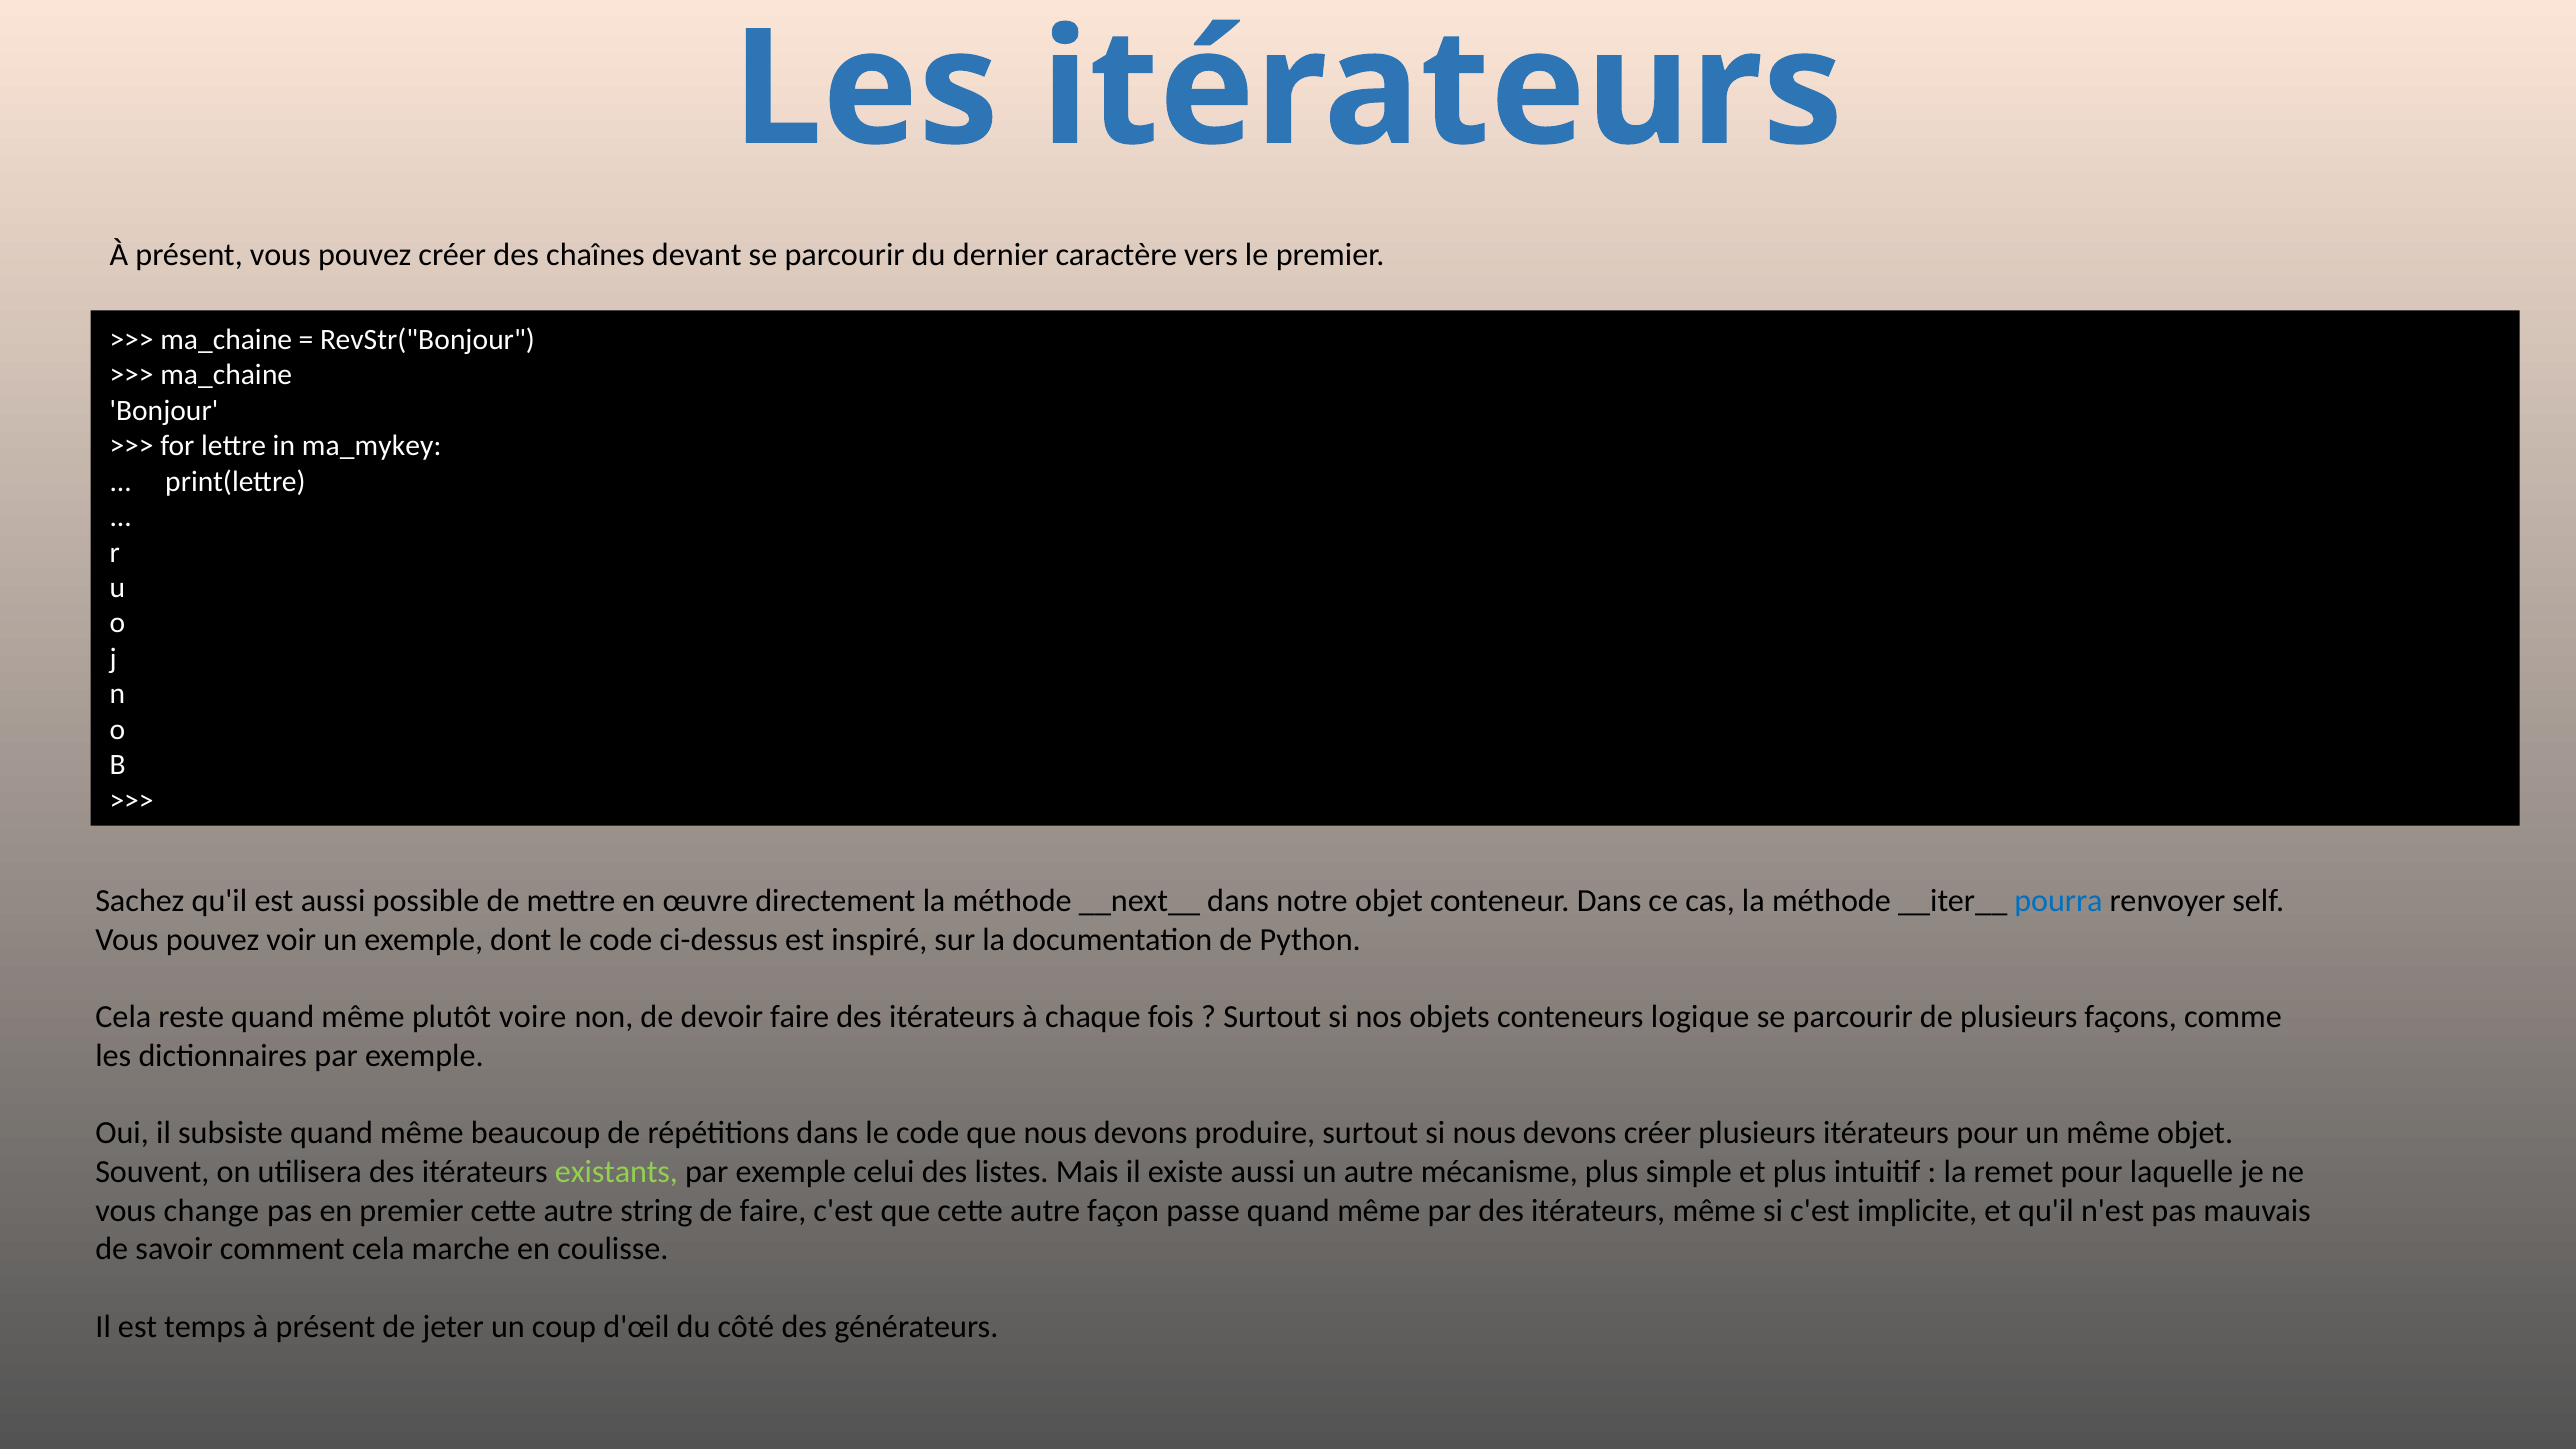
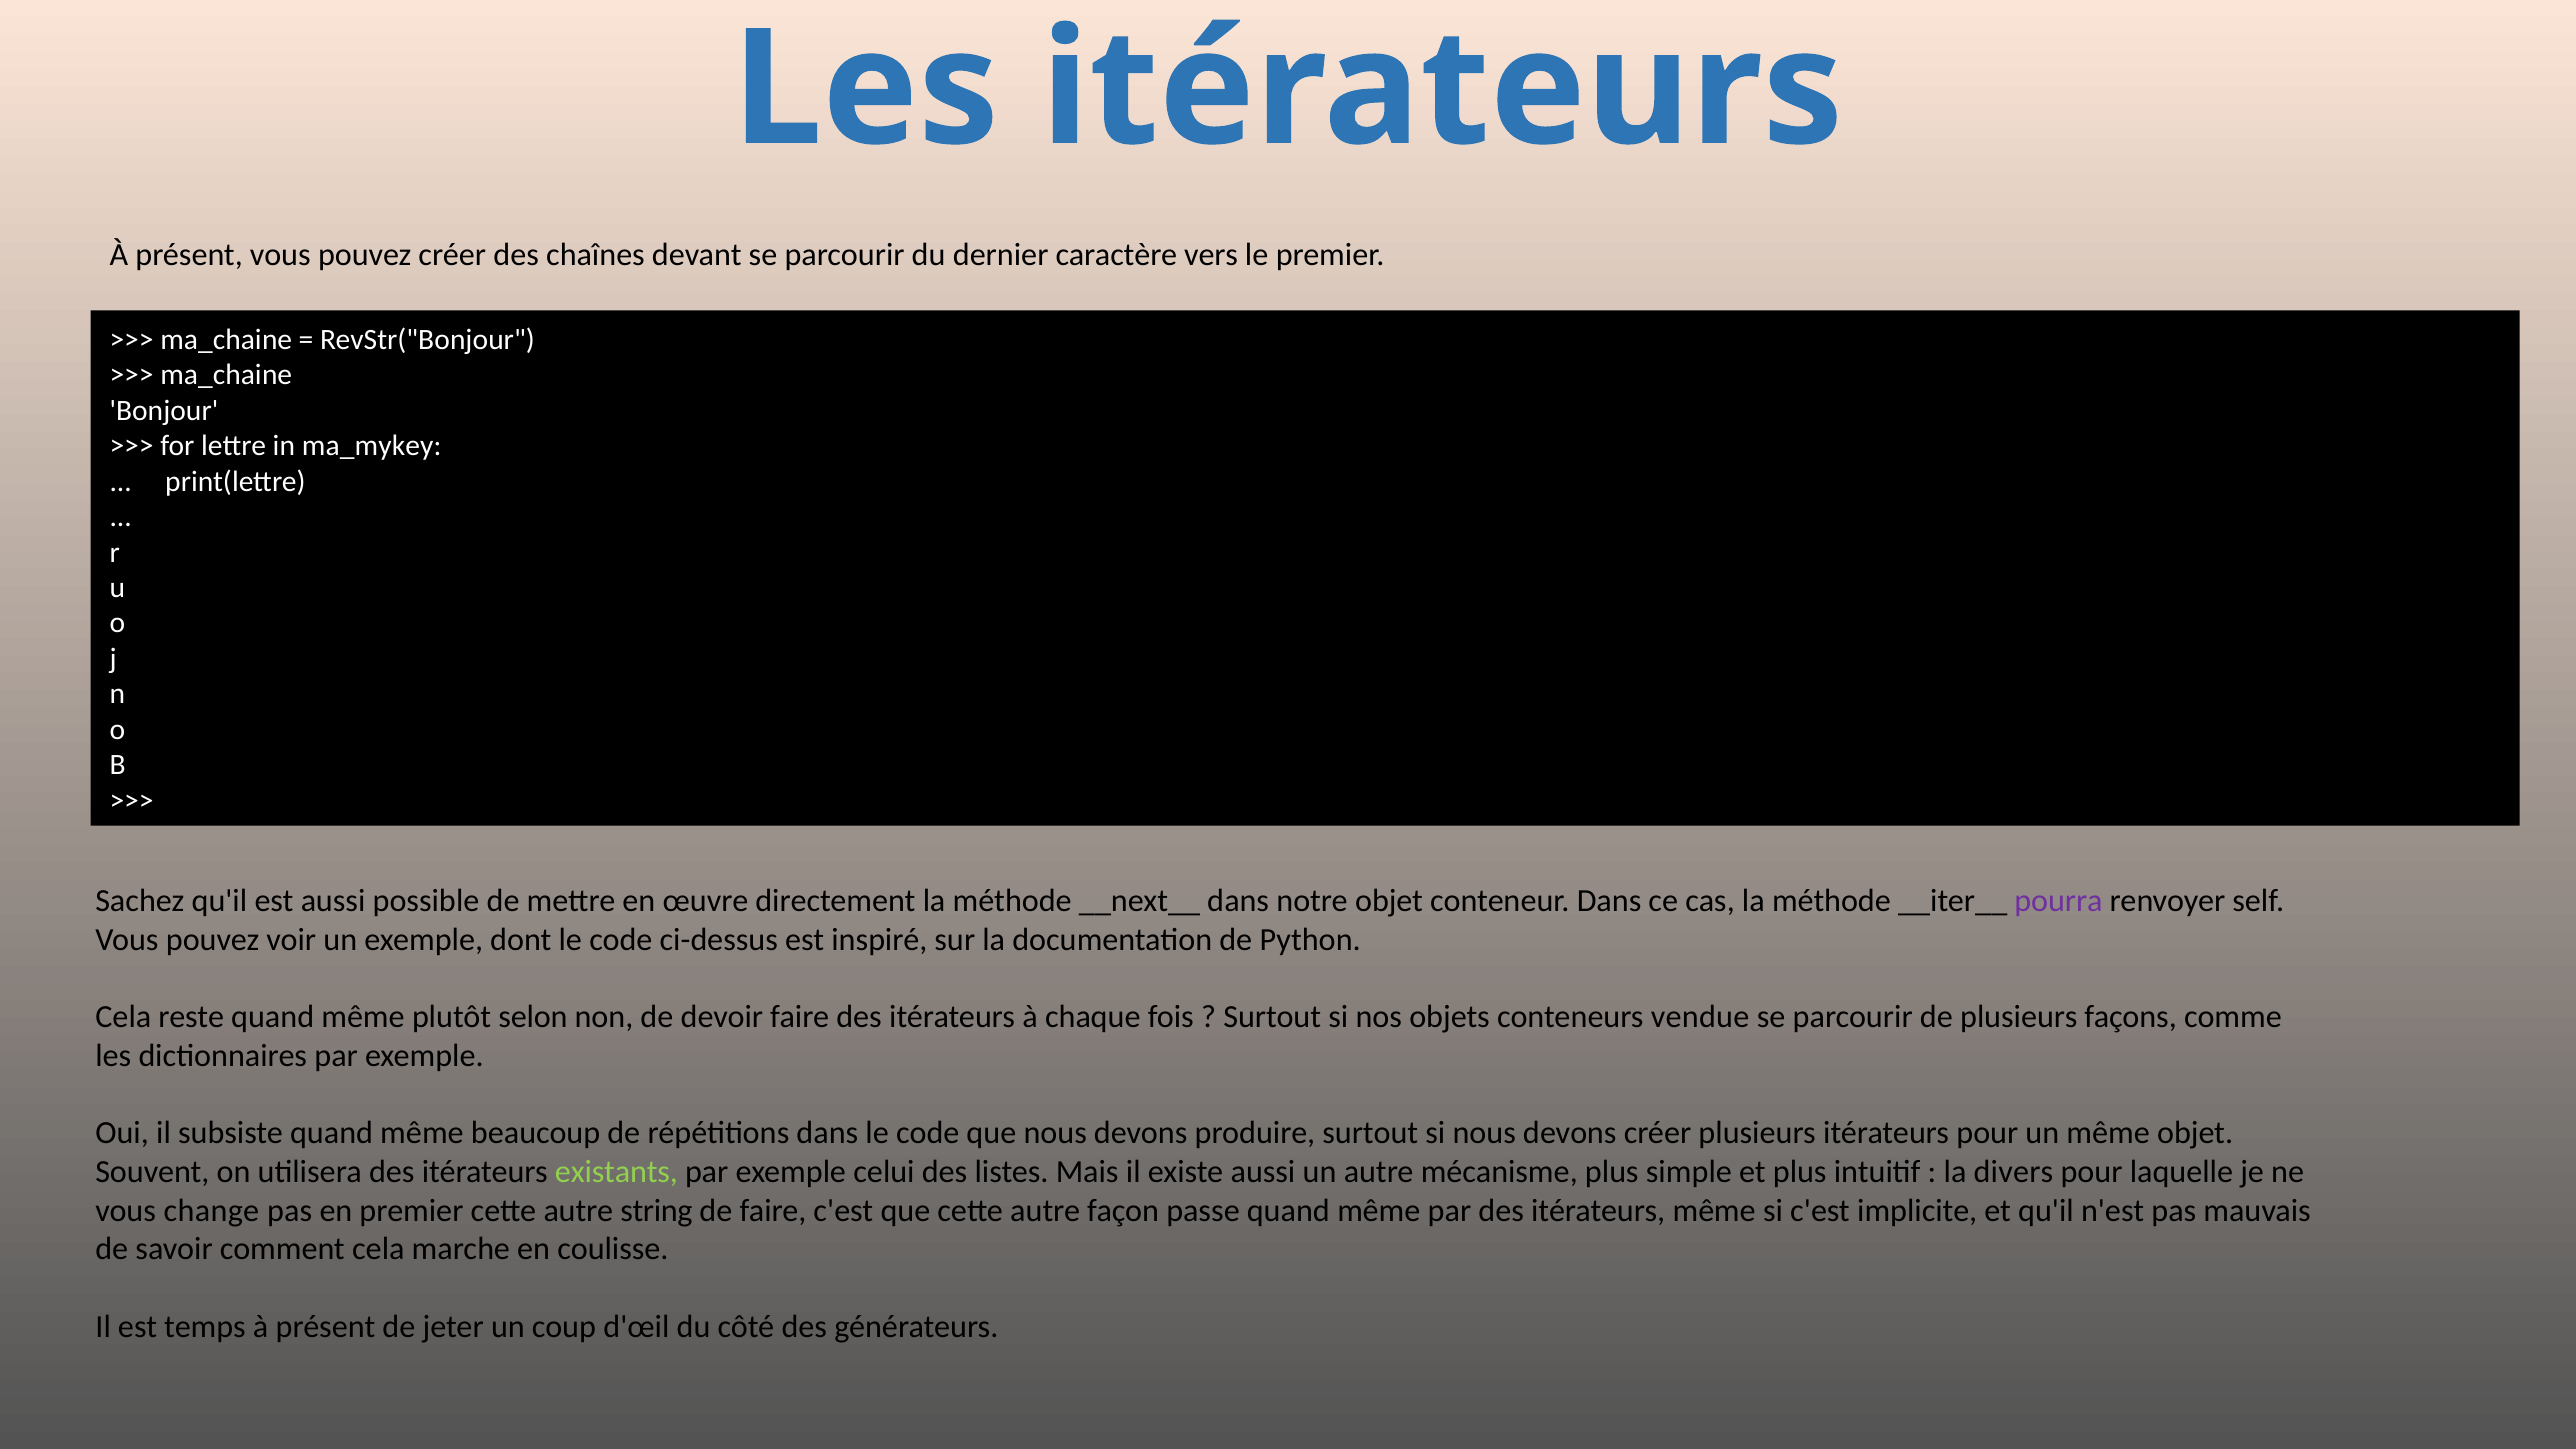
pourra colour: blue -> purple
voire: voire -> selon
logique: logique -> vendue
remet: remet -> divers
